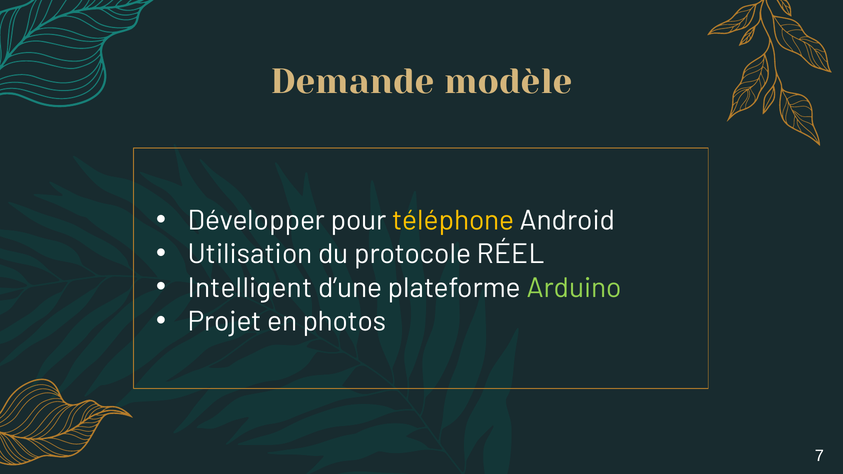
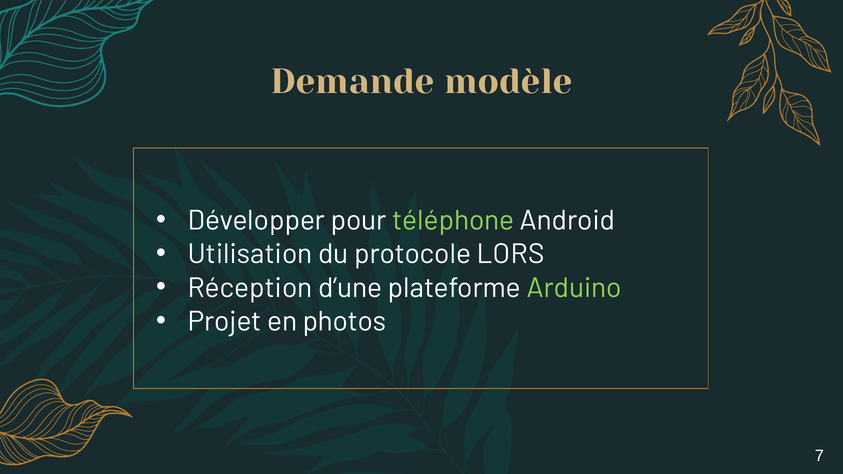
téléphone colour: yellow -> light green
RÉEL: RÉEL -> LORS
Intelligent: Intelligent -> Réception
